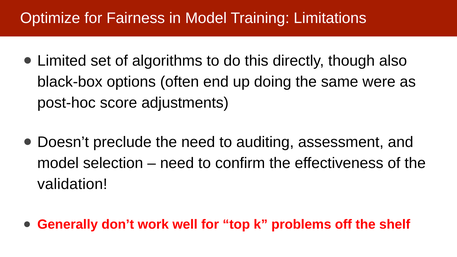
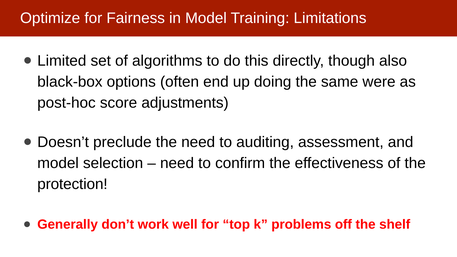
validation: validation -> protection
